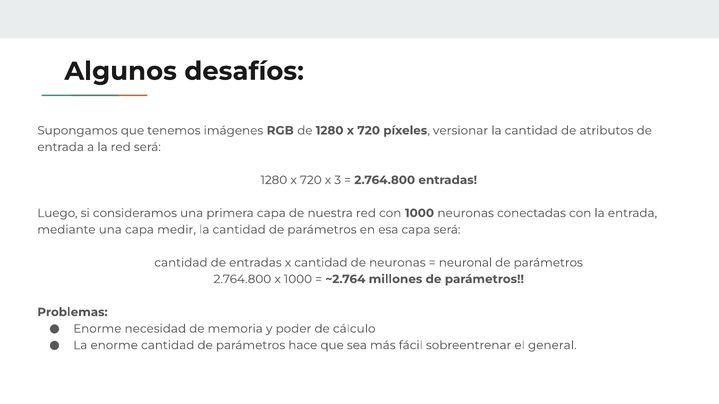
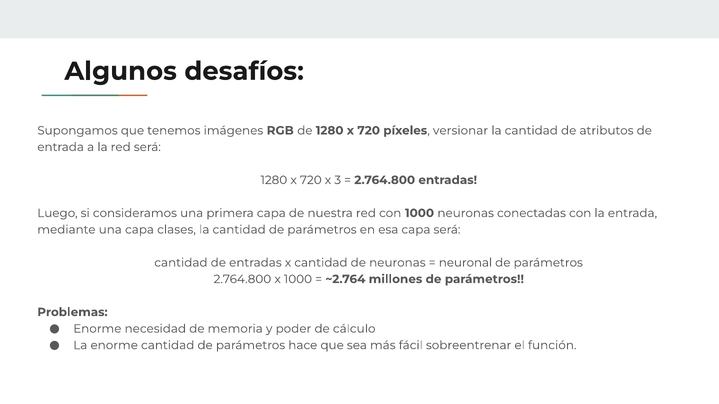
medir: medir -> clases
general: general -> función
